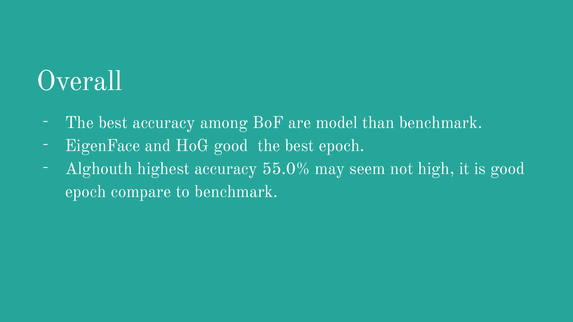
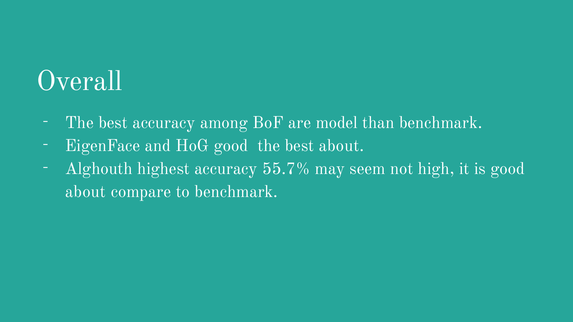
best epoch: epoch -> about
55.0%: 55.0% -> 55.7%
epoch at (86, 192): epoch -> about
